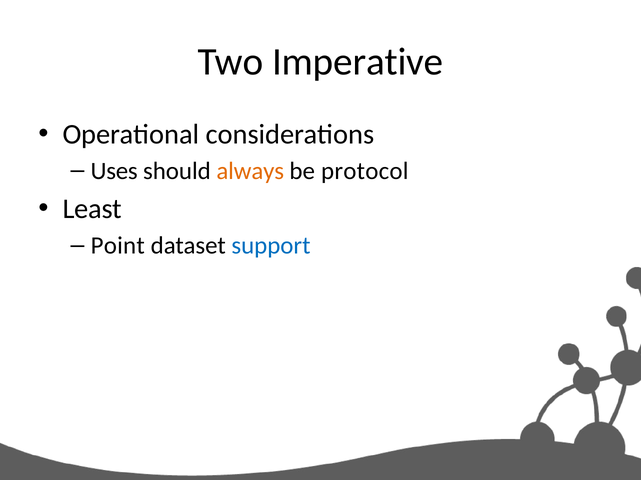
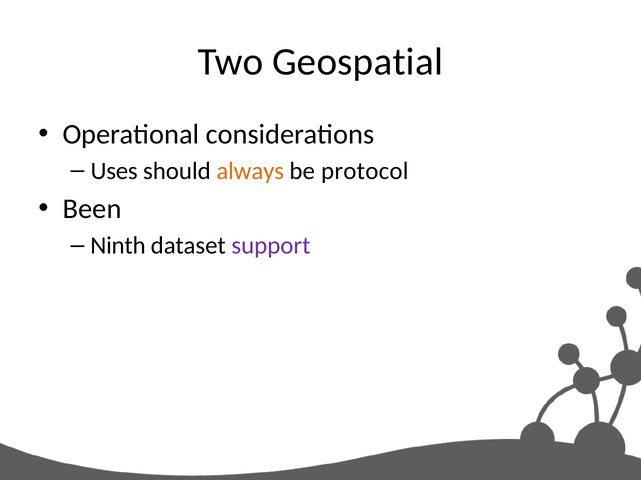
Imperative: Imperative -> Geospatial
Least: Least -> Been
Point: Point -> Ninth
support colour: blue -> purple
